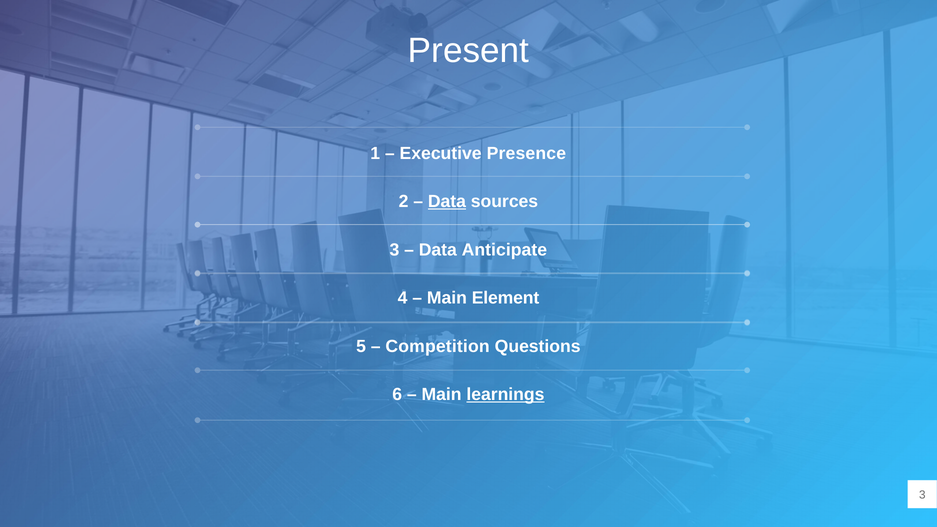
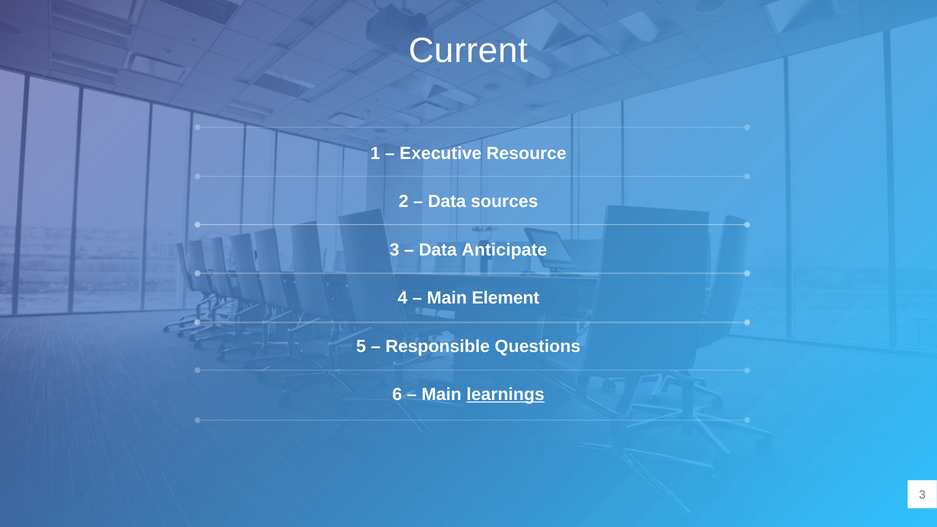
Present: Present -> Current
Presence: Presence -> Resource
Data at (447, 202) underline: present -> none
Competition: Competition -> Responsible
